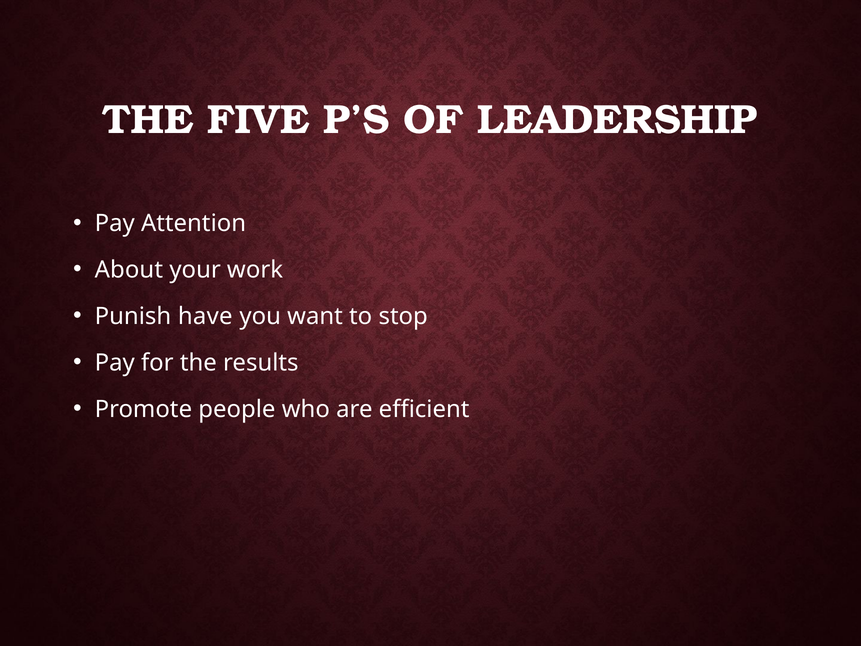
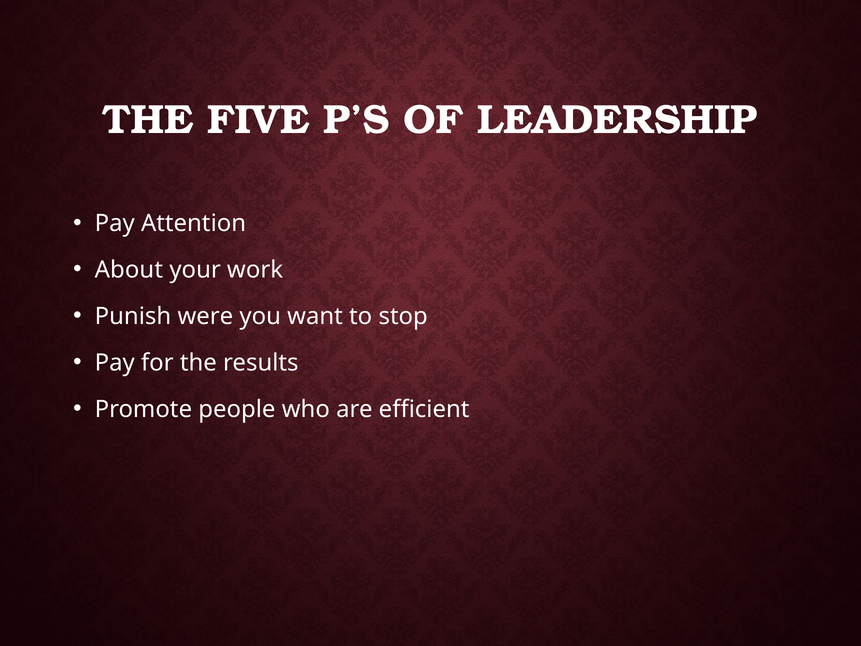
have: have -> were
